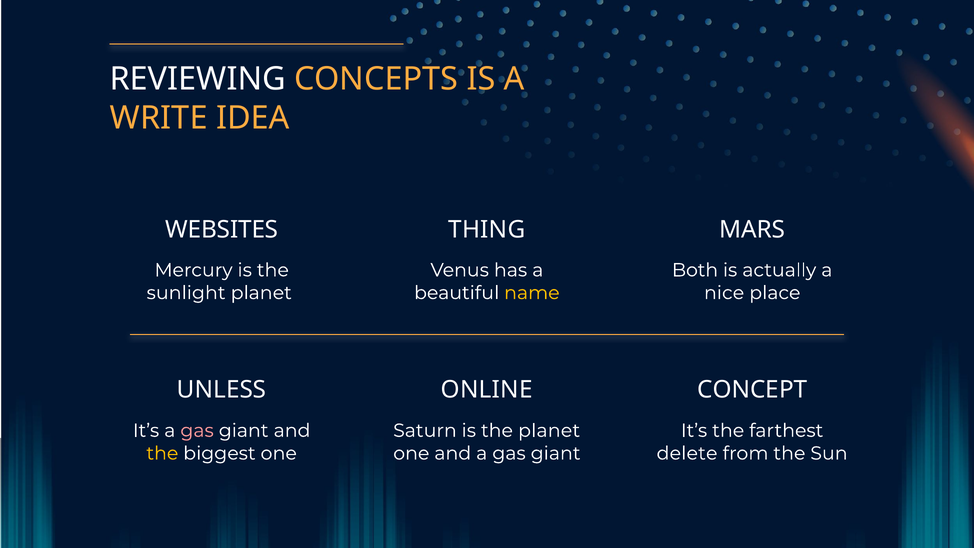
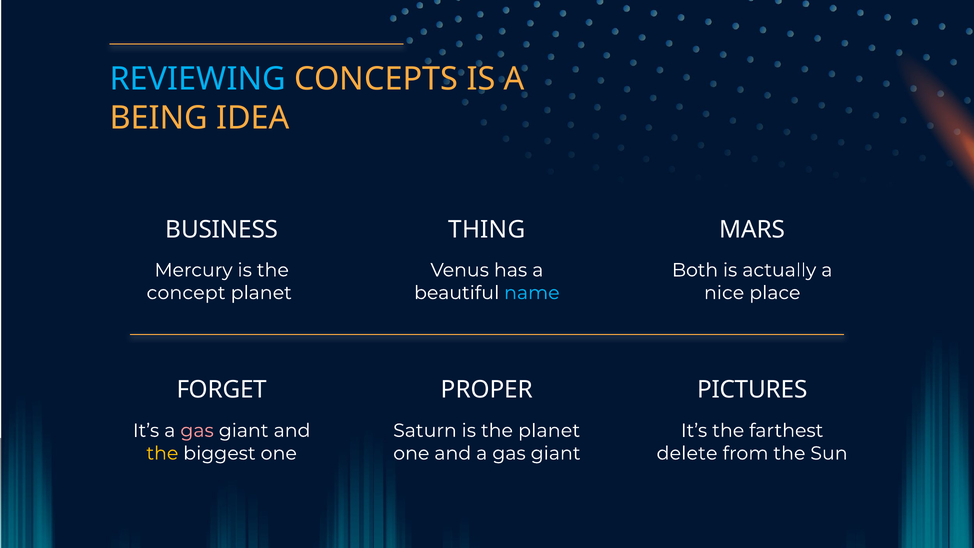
REVIEWING colour: white -> light blue
WRITE: WRITE -> BEING
WEBSITES: WEBSITES -> BUSINESS
sunlight: sunlight -> concept
name colour: yellow -> light blue
UNLESS: UNLESS -> FORGET
ONLINE: ONLINE -> PROPER
CONCEPT: CONCEPT -> PICTURES
